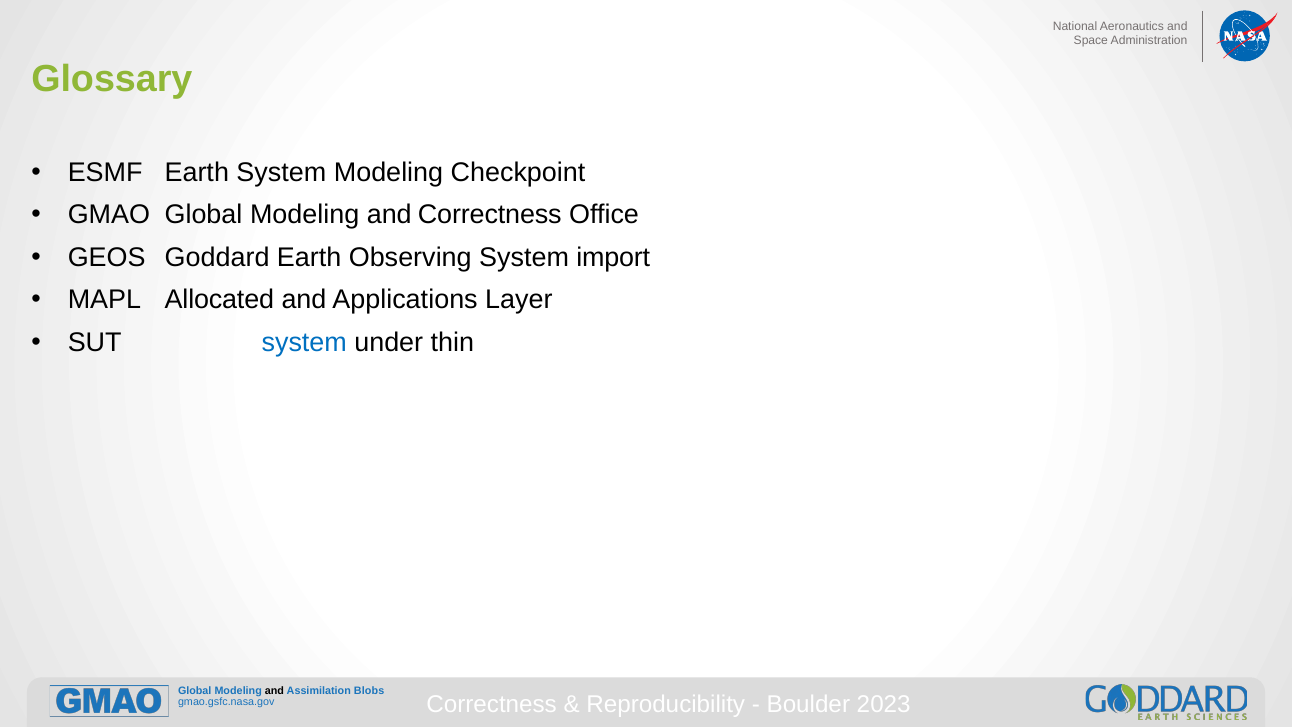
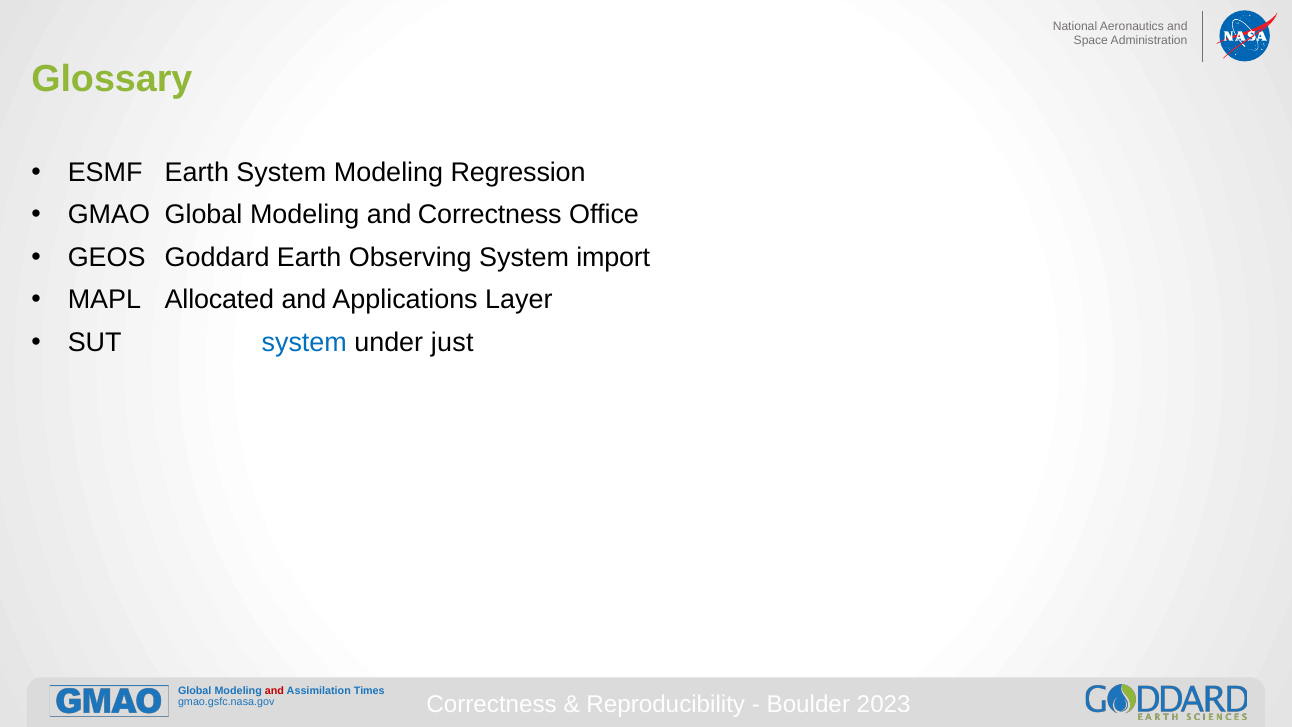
Checkpoint: Checkpoint -> Regression
thin: thin -> just
and at (274, 690) colour: black -> red
Blobs: Blobs -> Times
